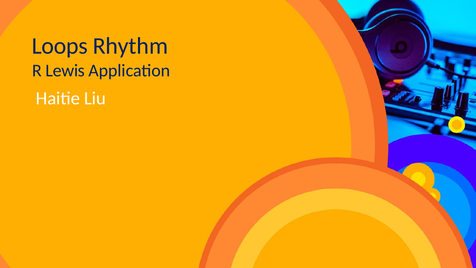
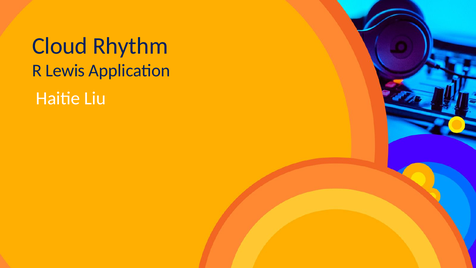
Loops: Loops -> Cloud
